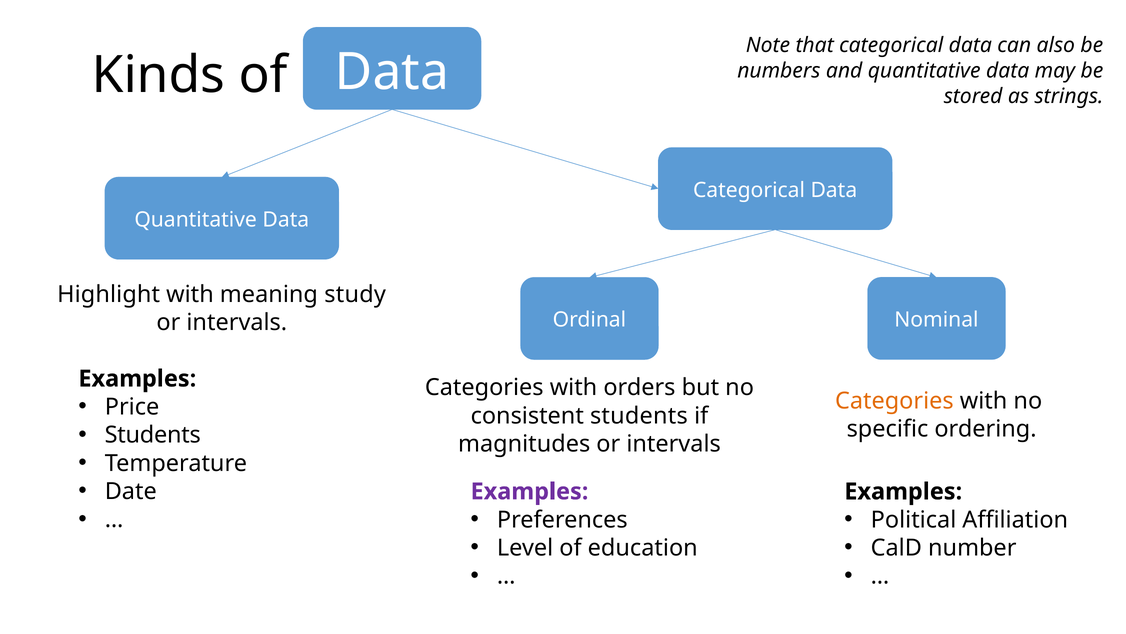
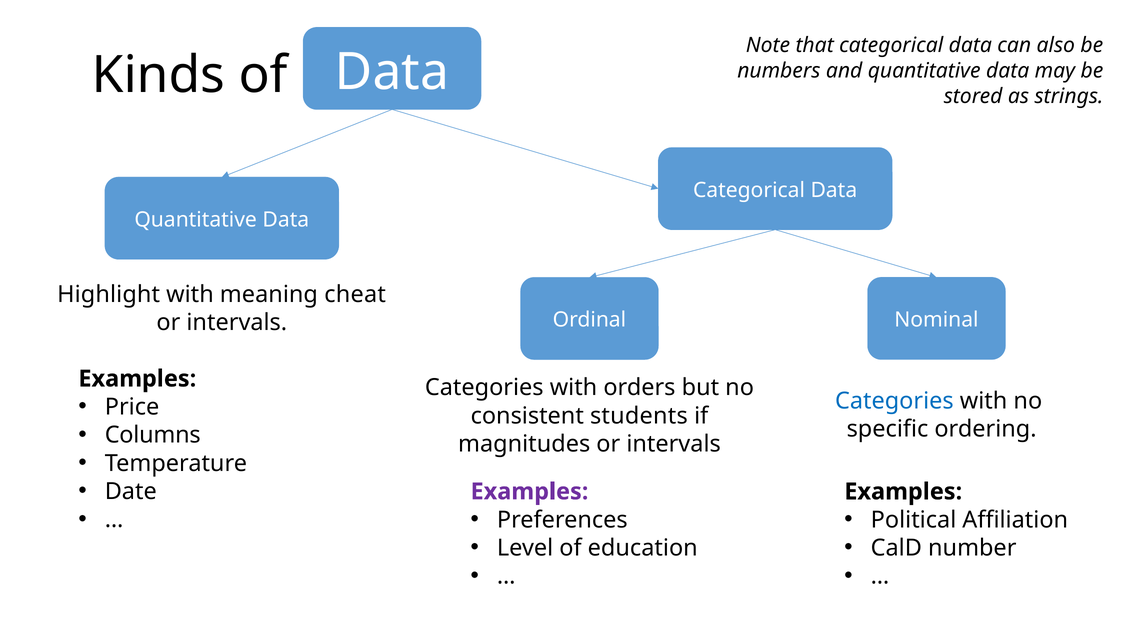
study: study -> cheat
Categories at (894, 400) colour: orange -> blue
Students at (153, 435): Students -> Columns
